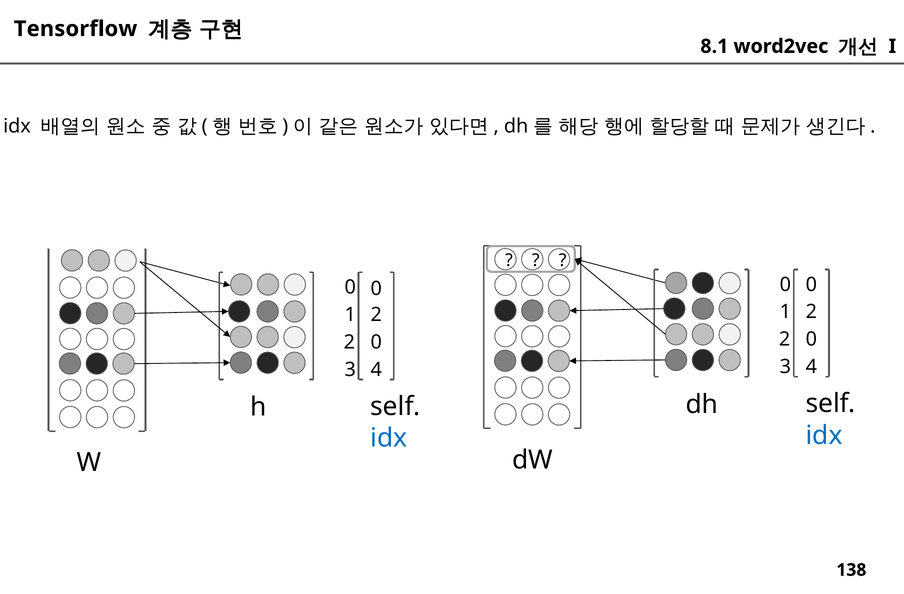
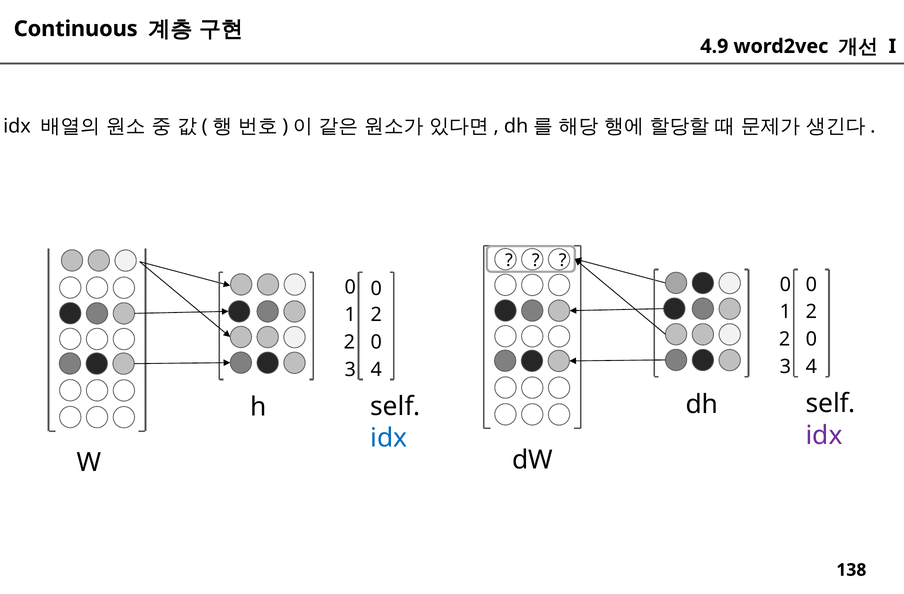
Tensorflow: Tensorflow -> Continuous
8.1: 8.1 -> 4.9
idx at (824, 435) colour: blue -> purple
